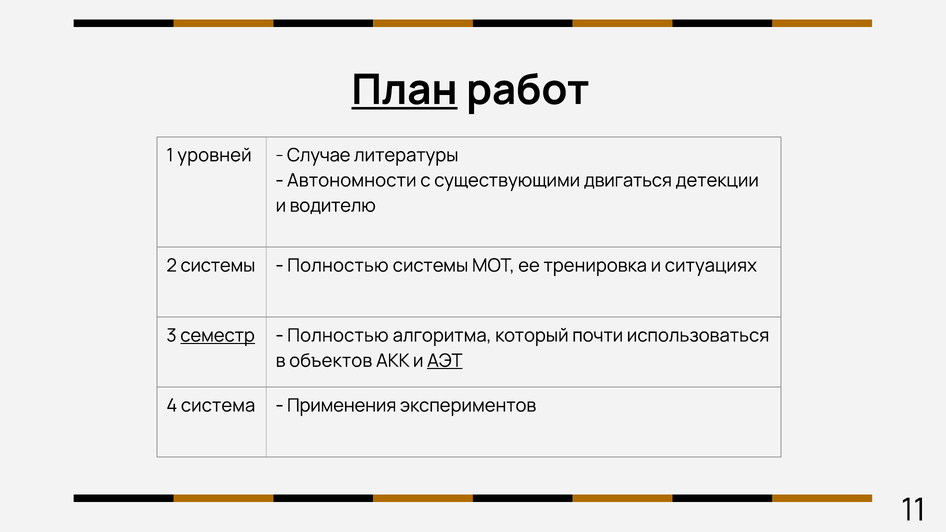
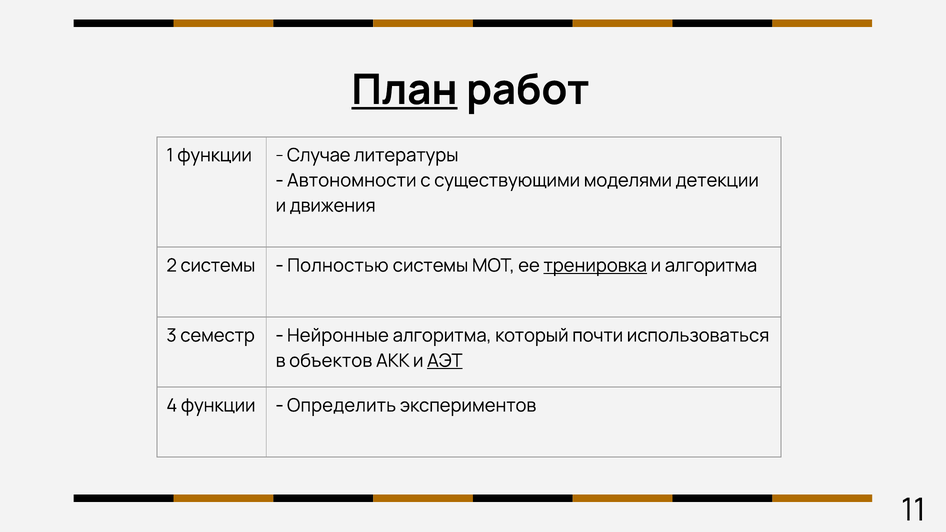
1 уровней: уровней -> функции
двигаться: двигаться -> моделями
водителю: водителю -> движения
тренировка underline: none -> present
и ситуациях: ситуациях -> алгоритма
семестр underline: present -> none
Полностью at (338, 336): Полностью -> Нейронные
4 система: система -> функции
Применения: Применения -> Определить
